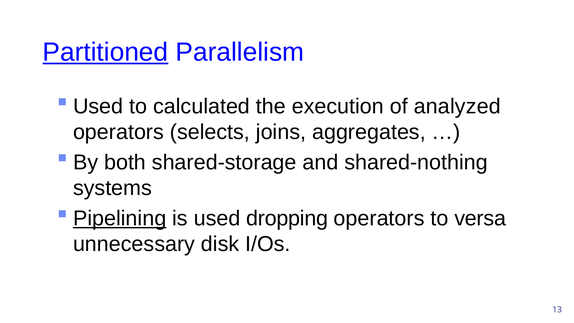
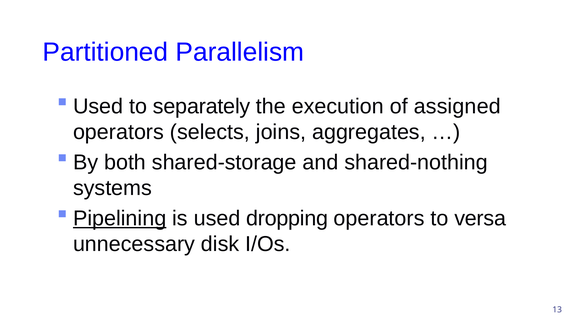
Partitioned underline: present -> none
calculated: calculated -> separately
analyzed: analyzed -> assigned
